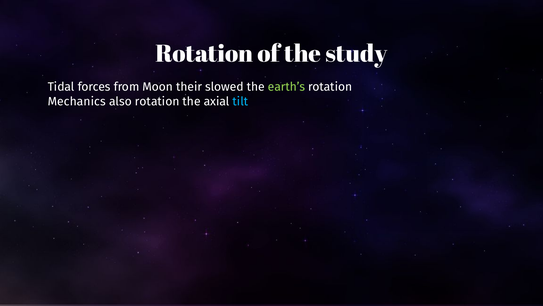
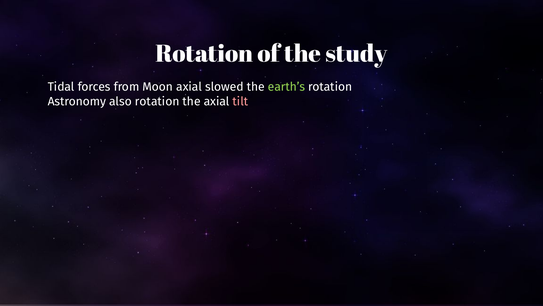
Moon their: their -> axial
Mechanics: Mechanics -> Astronomy
tilt colour: light blue -> pink
